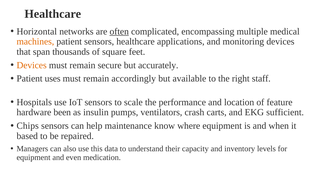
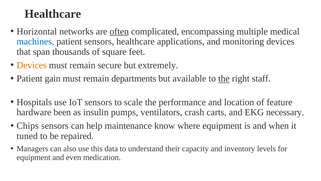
machines colour: orange -> blue
accurately: accurately -> extremely
uses: uses -> gain
accordingly: accordingly -> departments
the at (224, 78) underline: none -> present
sufficient: sufficient -> necessary
based: based -> tuned
